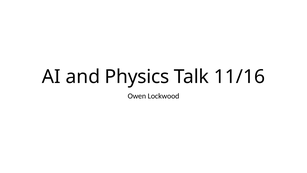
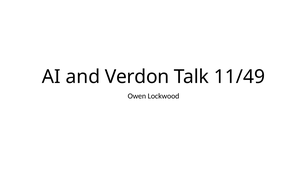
Physics: Physics -> Verdon
11/16: 11/16 -> 11/49
